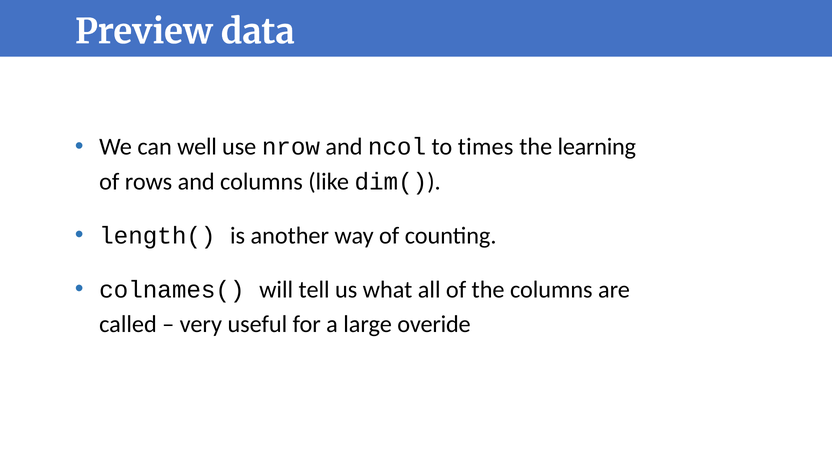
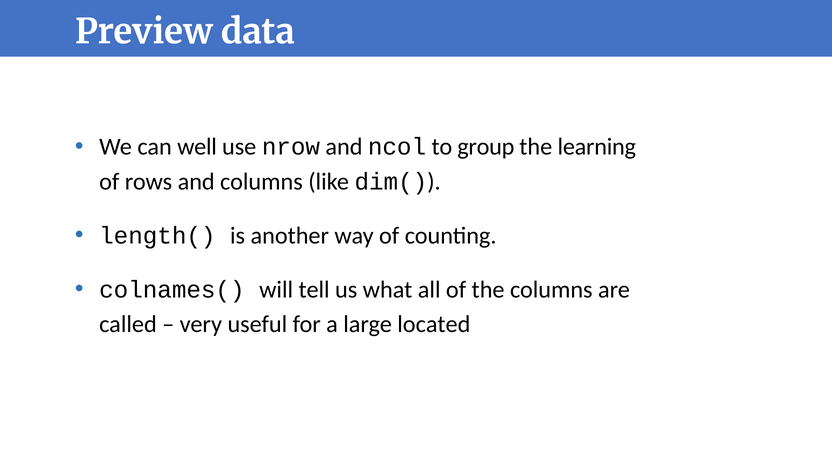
times: times -> group
overide: overide -> located
